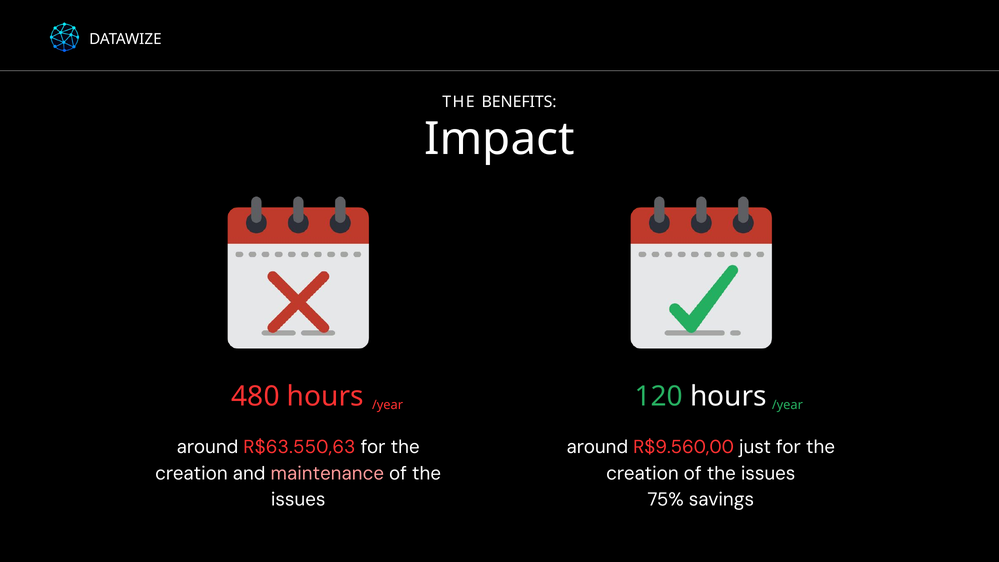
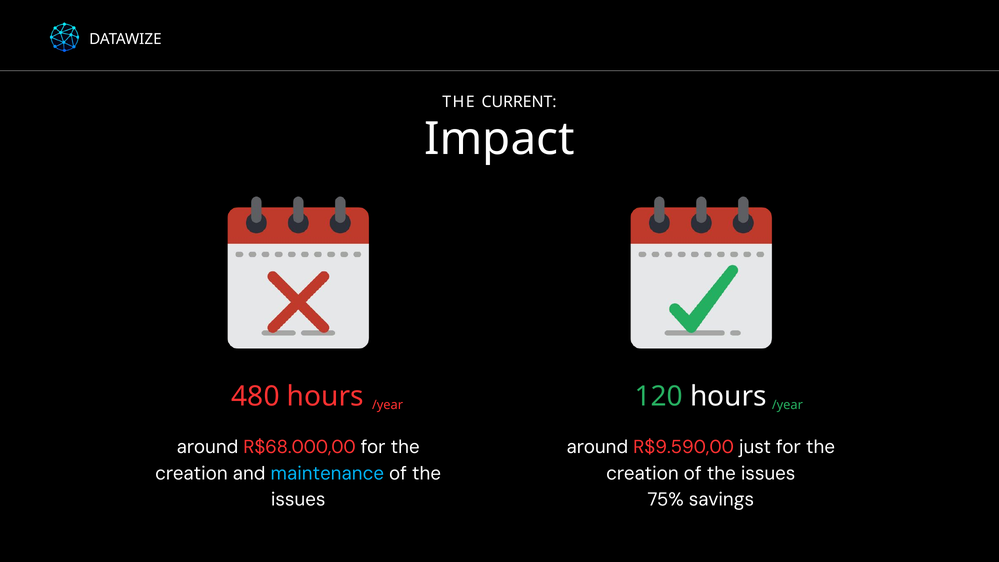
BENEFITS: BENEFITS -> CURRENT
R$63.550,63: R$63.550,63 -> R$68.000,00
R$9.560,00: R$9.560,00 -> R$9.590,00
maintenance colour: pink -> light blue
